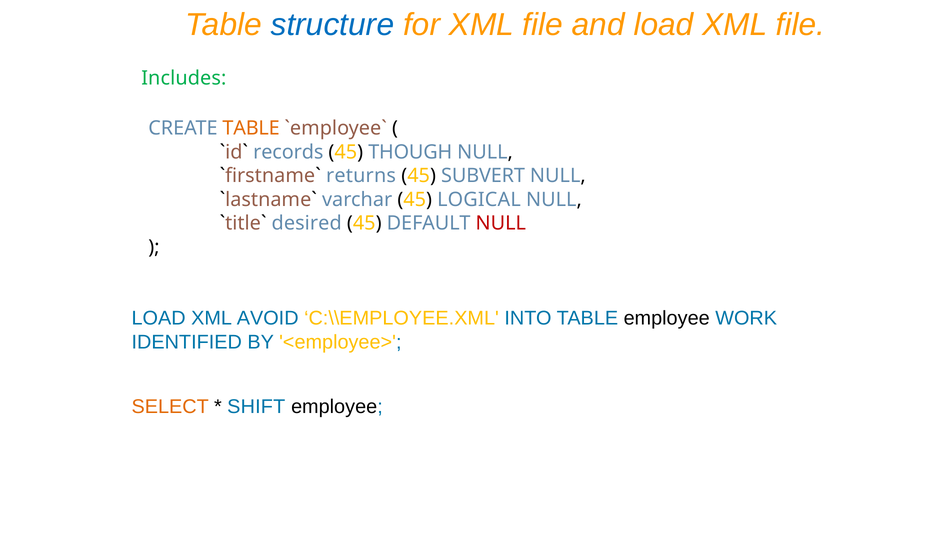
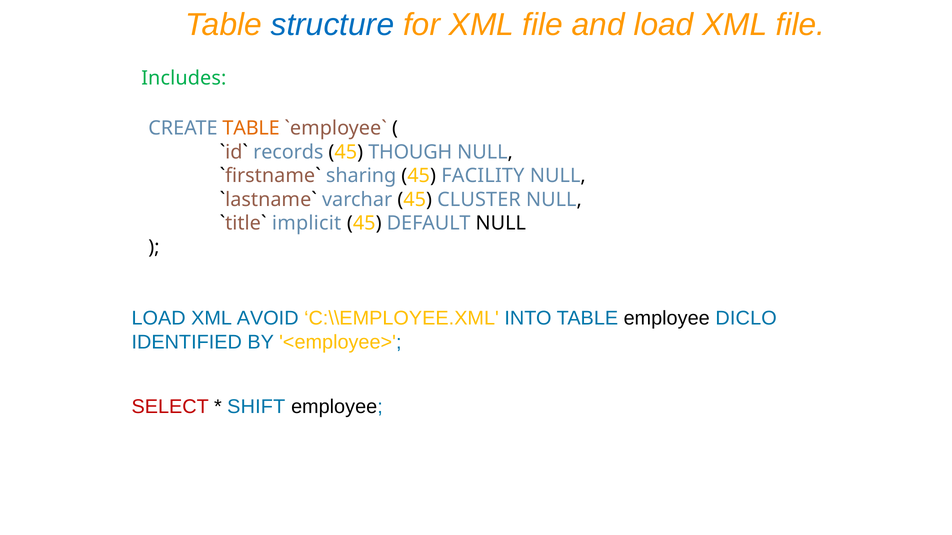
returns: returns -> sharing
SUBVERT: SUBVERT -> FACILITY
LOGICAL: LOGICAL -> CLUSTER
desired: desired -> implicit
NULL at (501, 224) colour: red -> black
WORK: WORK -> DICLO
SELECT colour: orange -> red
